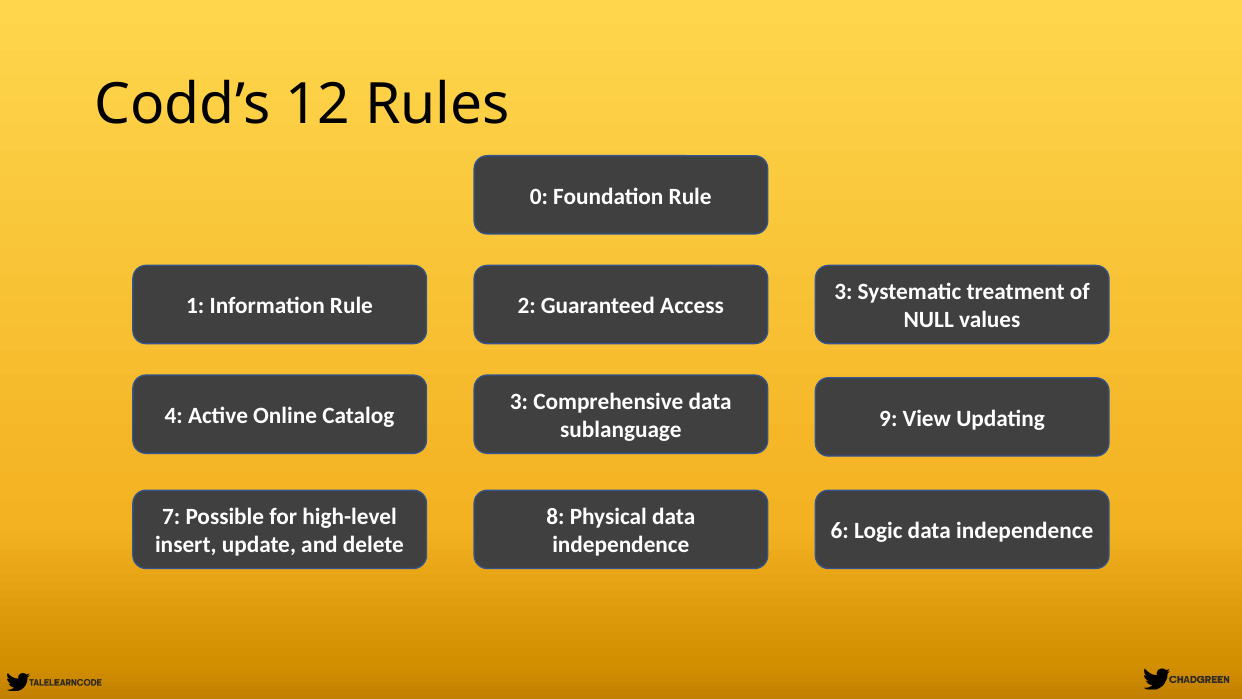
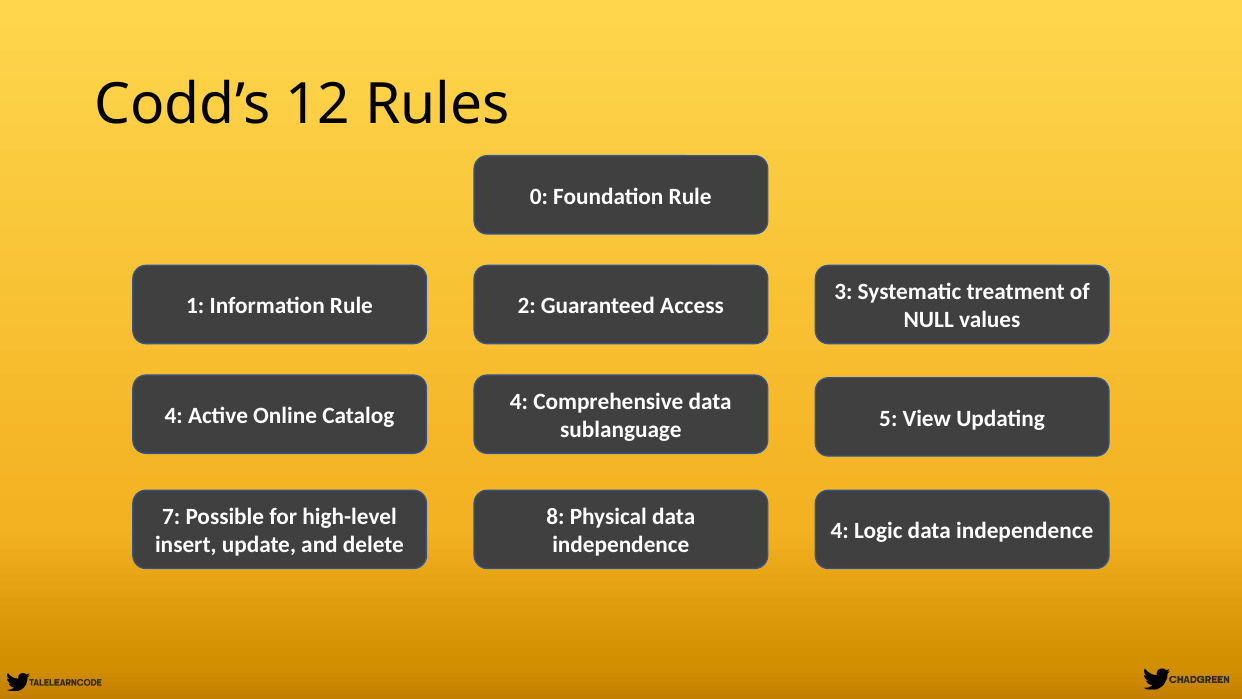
3 at (519, 402): 3 -> 4
9: 9 -> 5
6 at (840, 531): 6 -> 4
